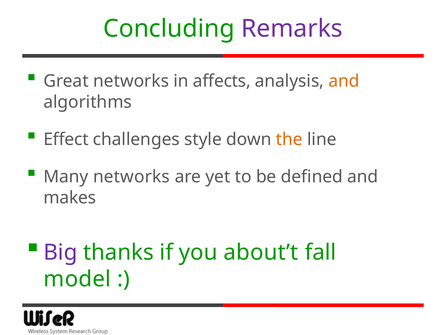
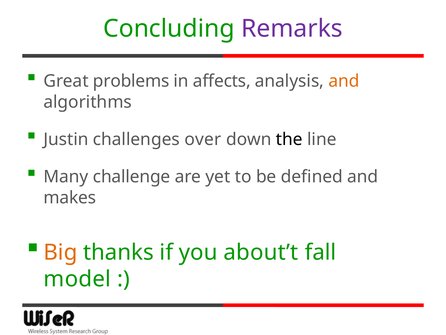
Great networks: networks -> problems
Effect: Effect -> Justin
style: style -> over
the colour: orange -> black
Many networks: networks -> challenge
Big colour: purple -> orange
